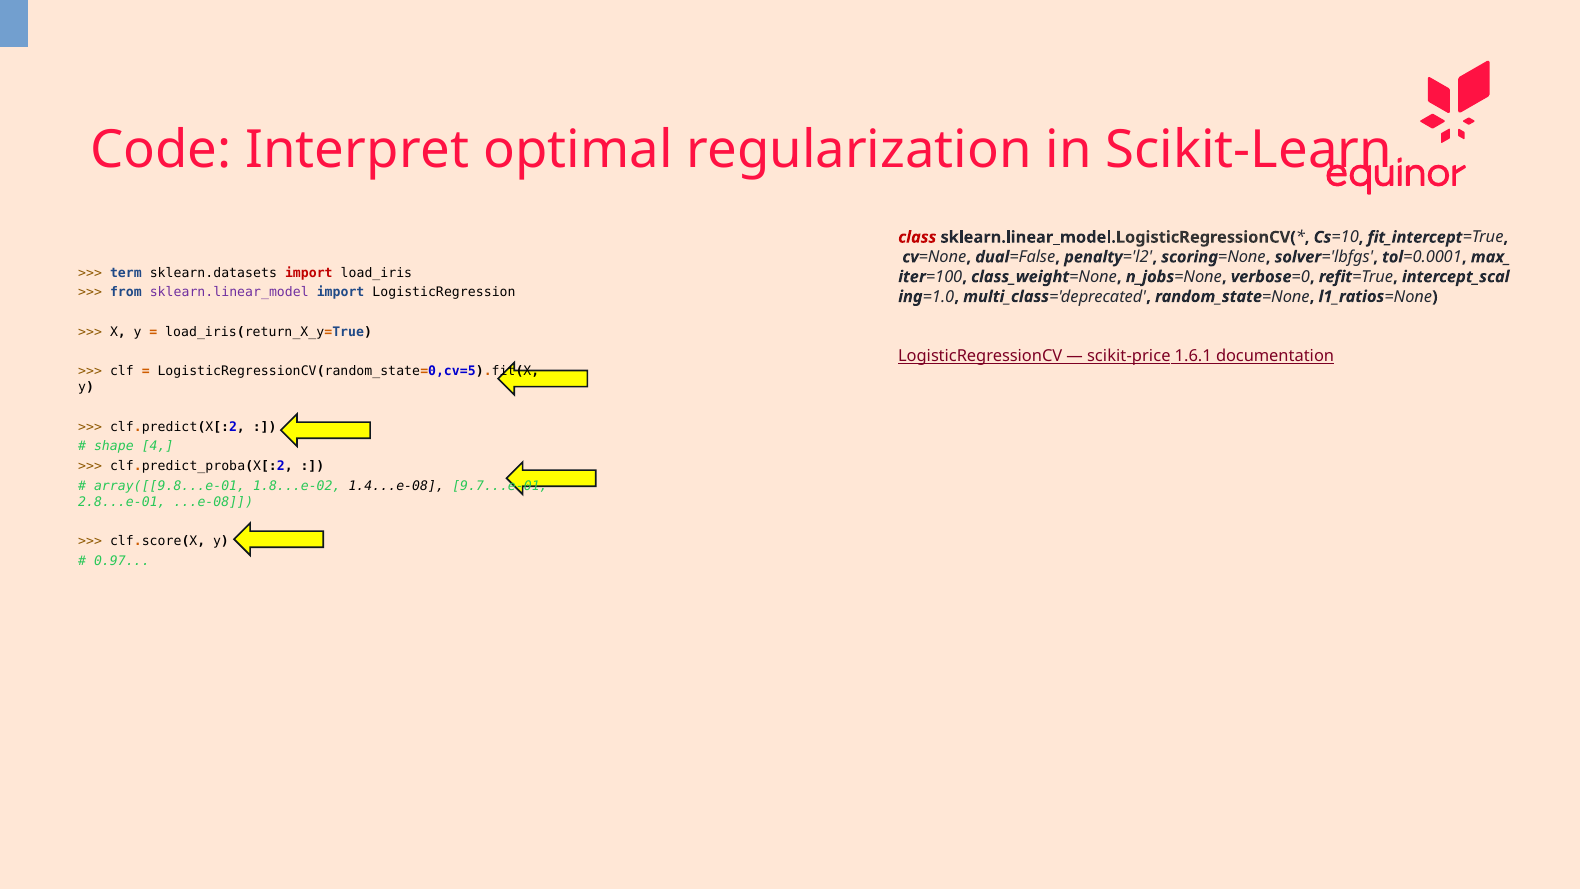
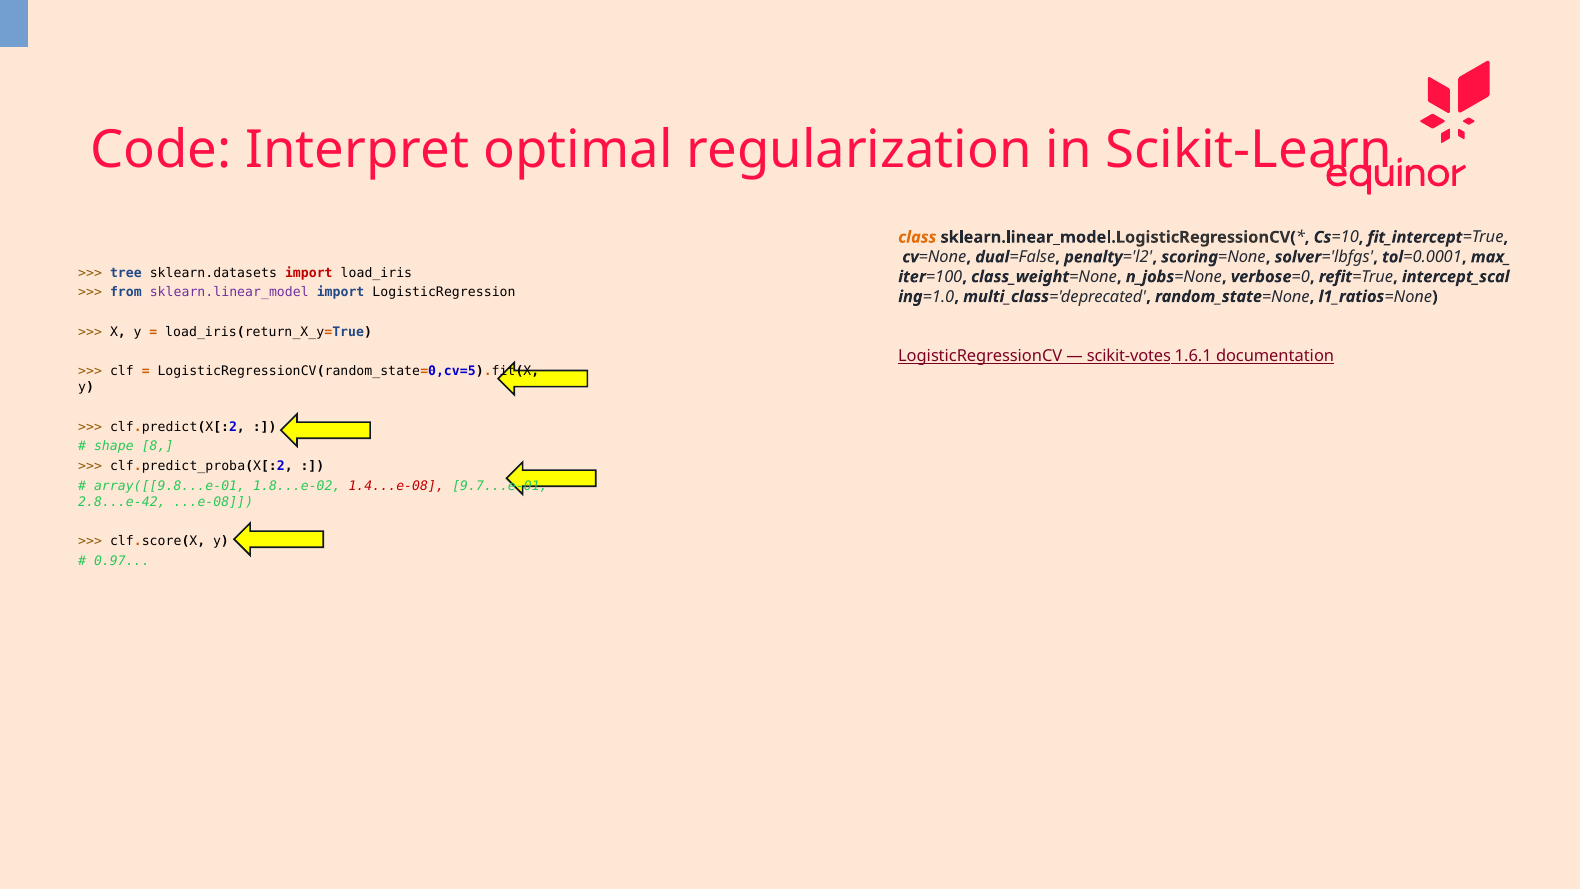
class colour: red -> orange
term: term -> tree
scikit-price: scikit-price -> scikit-votes
4: 4 -> 8
1.4...e-08 colour: black -> red
2.8...e-01: 2.8...e-01 -> 2.8...e-42
